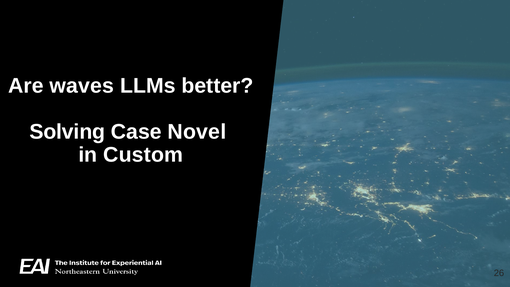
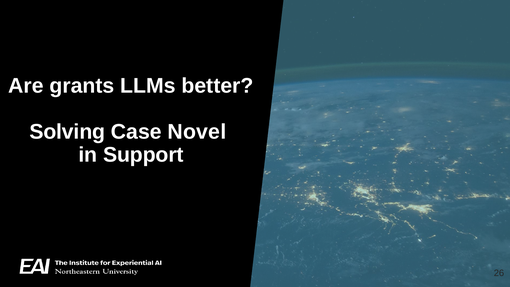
waves: waves -> grants
Custom: Custom -> Support
